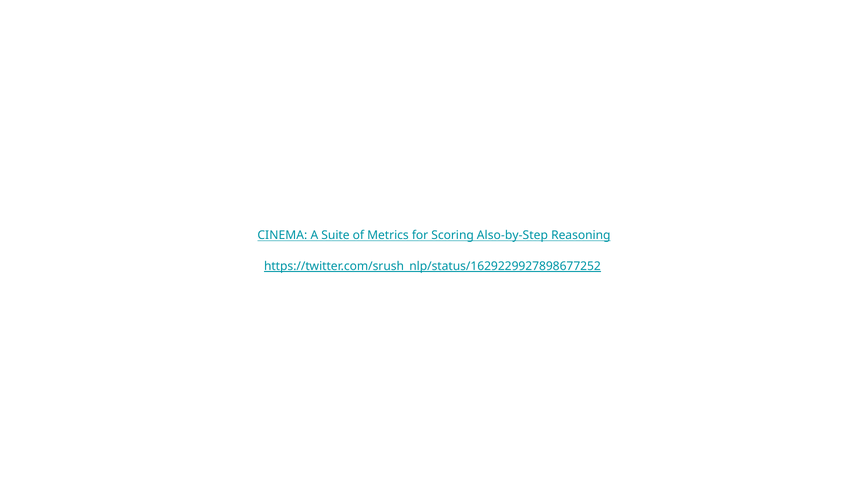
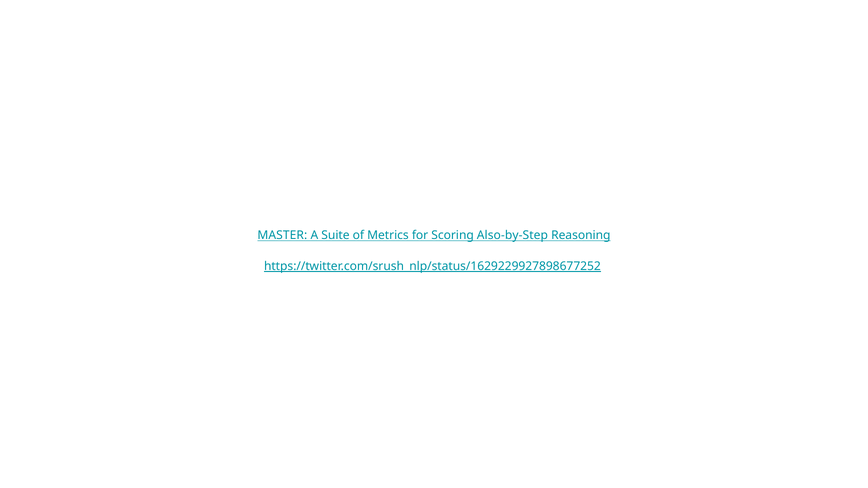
CINEMA: CINEMA -> MASTER
